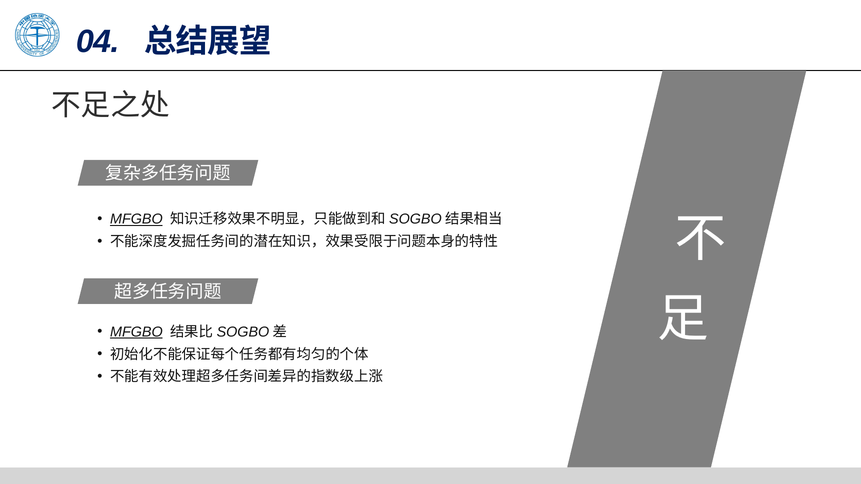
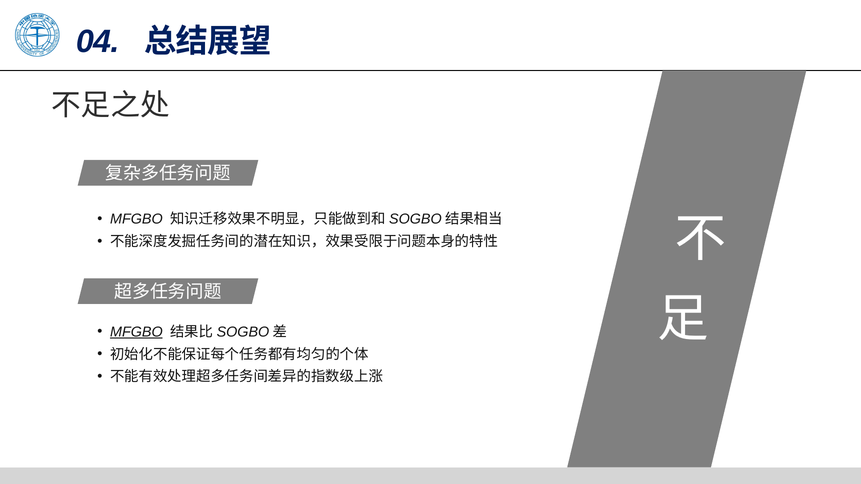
MFGBO at (136, 219) underline: present -> none
